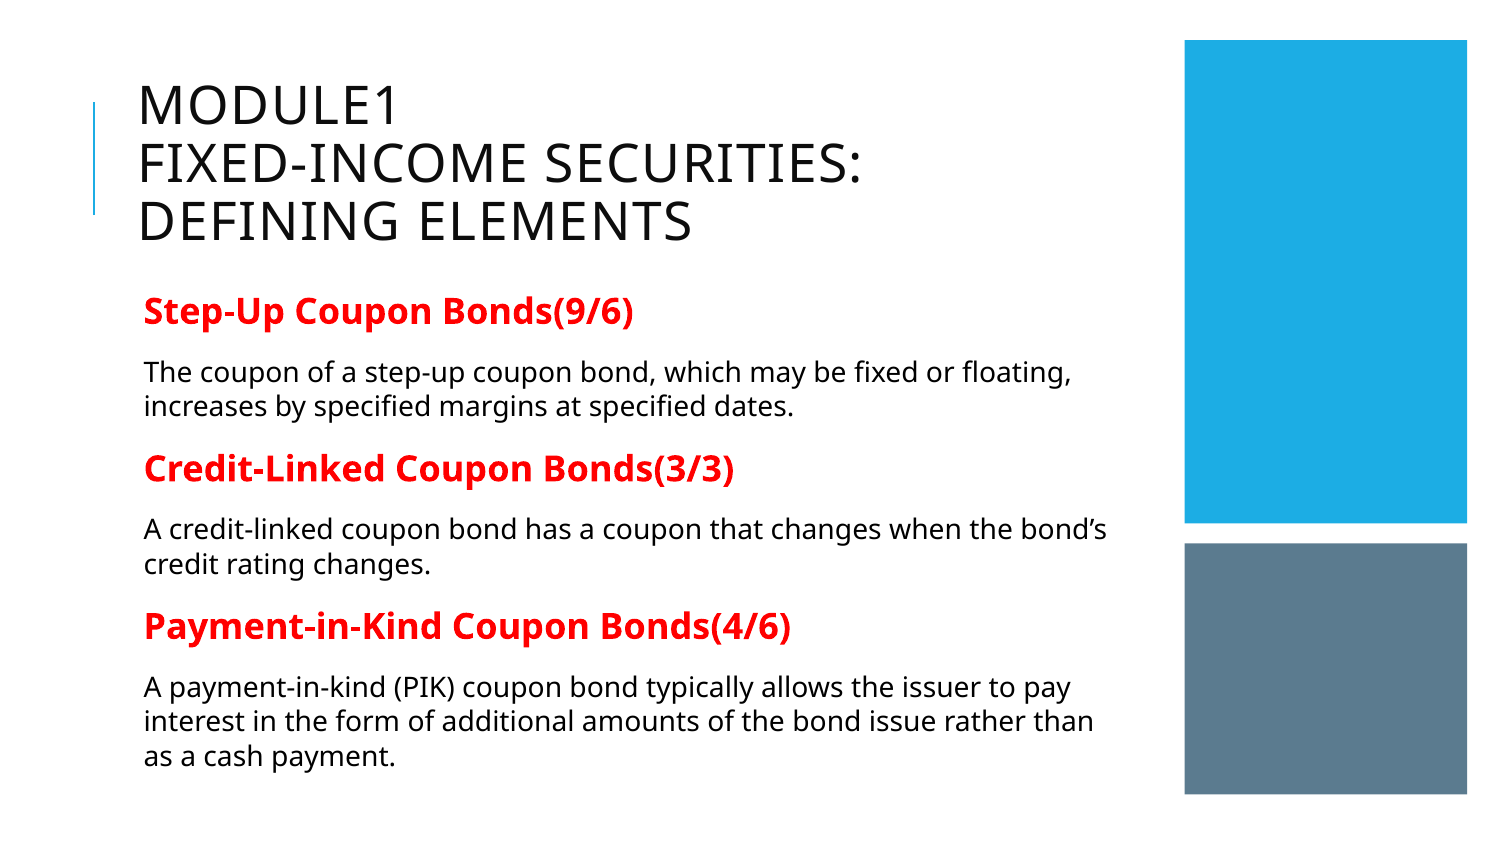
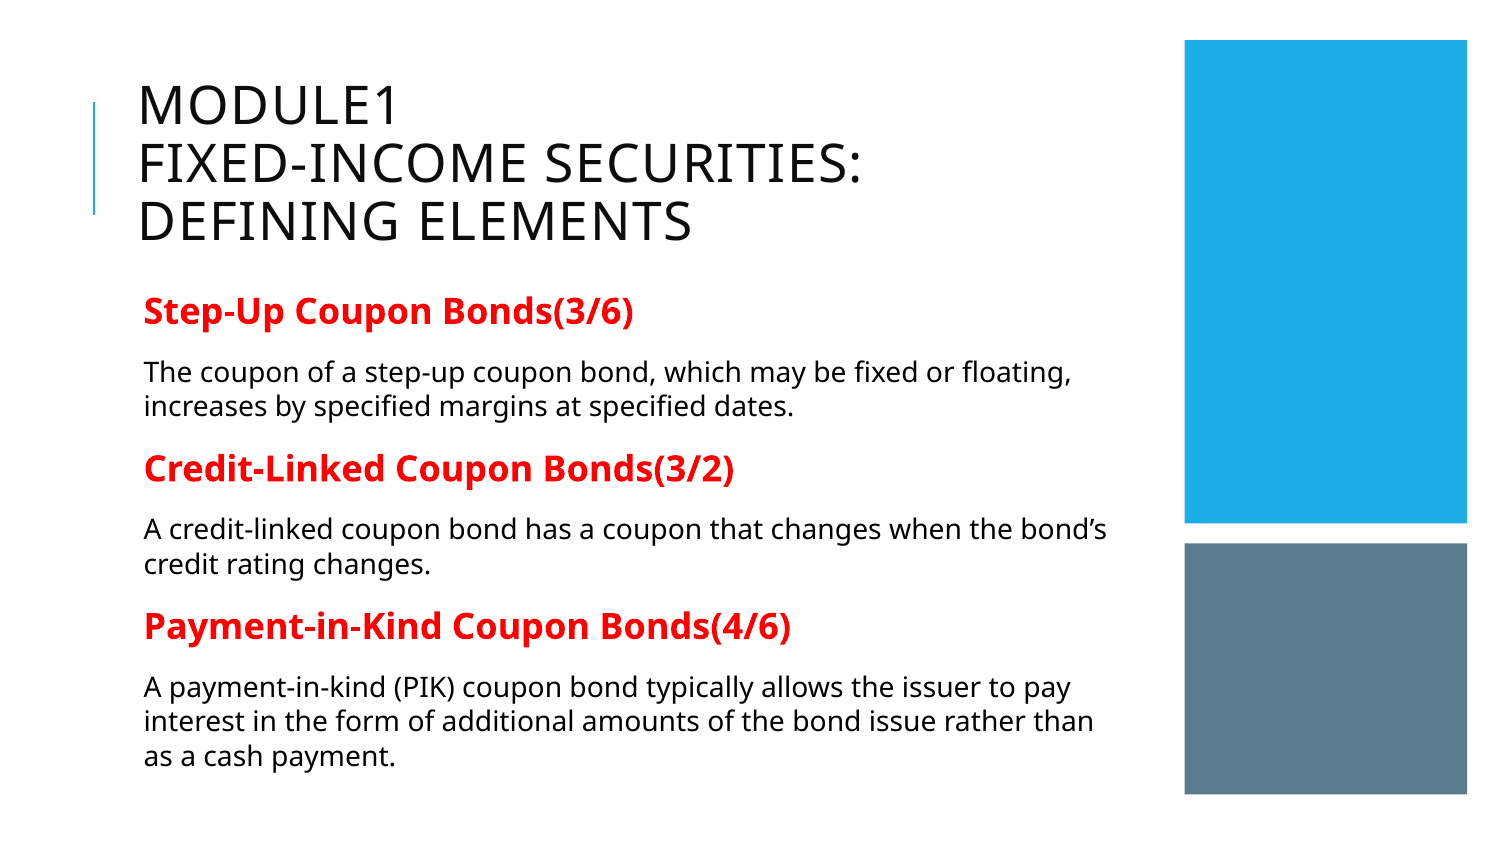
Bonds(9/6: Bonds(9/6 -> Bonds(3/6
Bonds(3/3: Bonds(3/3 -> Bonds(3/2
